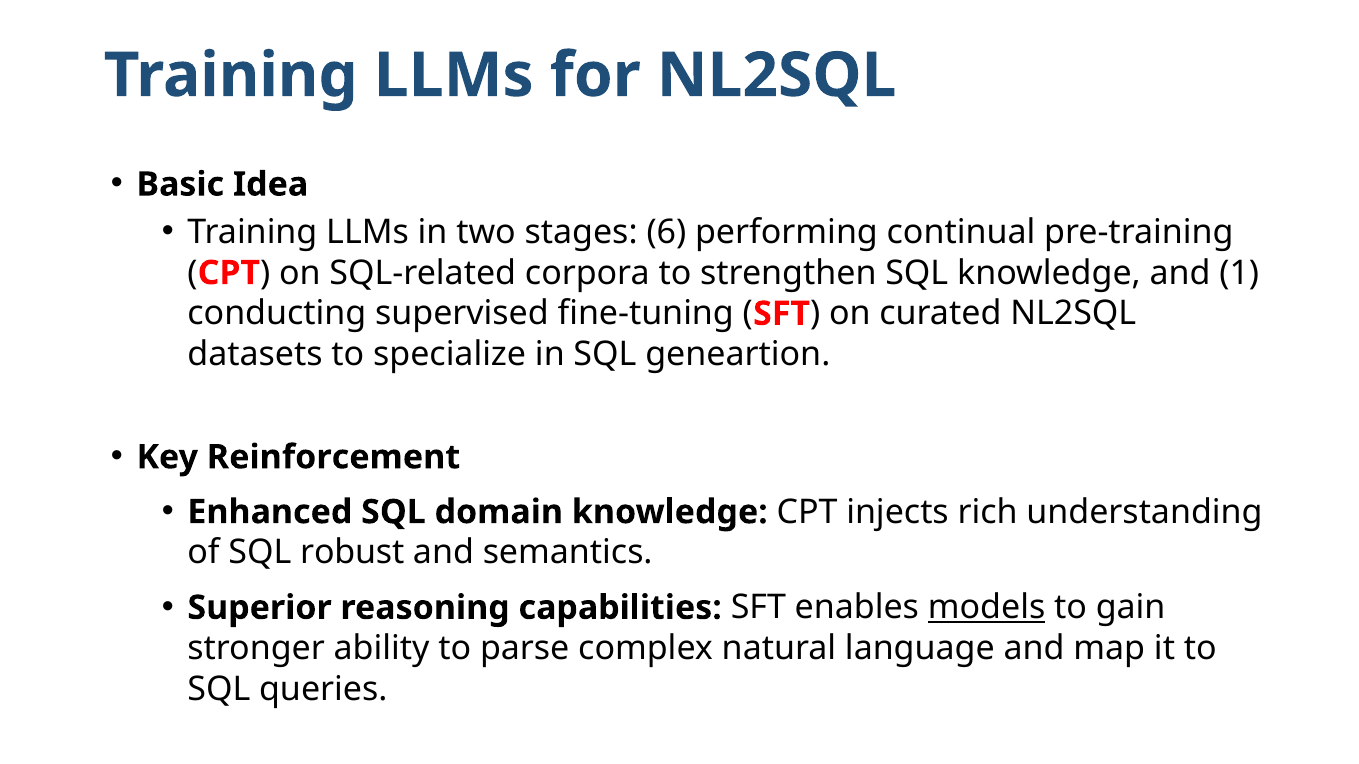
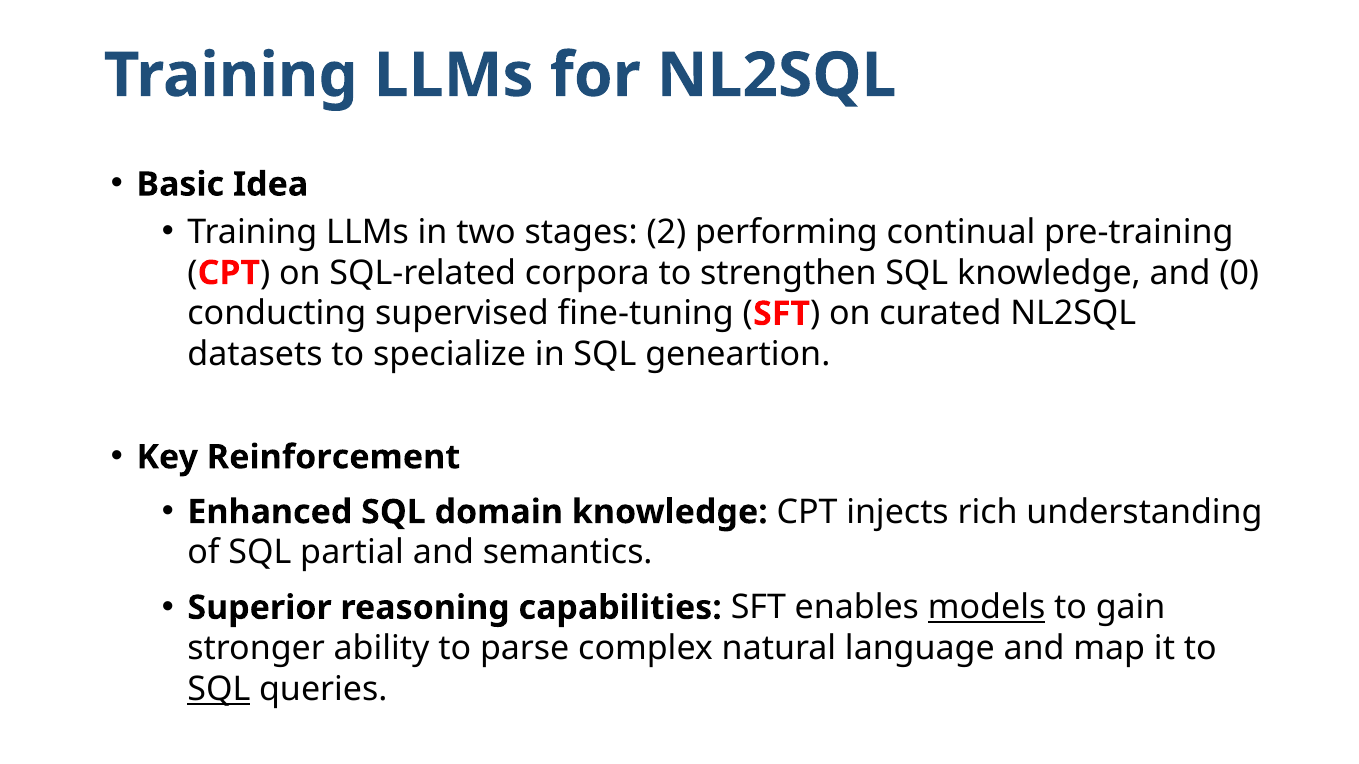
6: 6 -> 2
1: 1 -> 0
robust: robust -> partial
SQL at (219, 690) underline: none -> present
